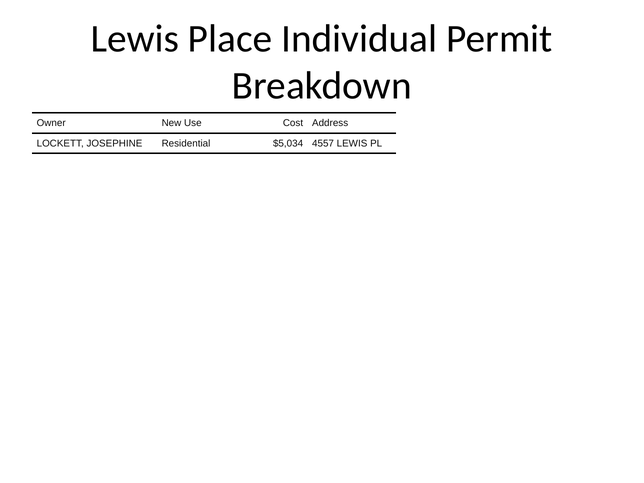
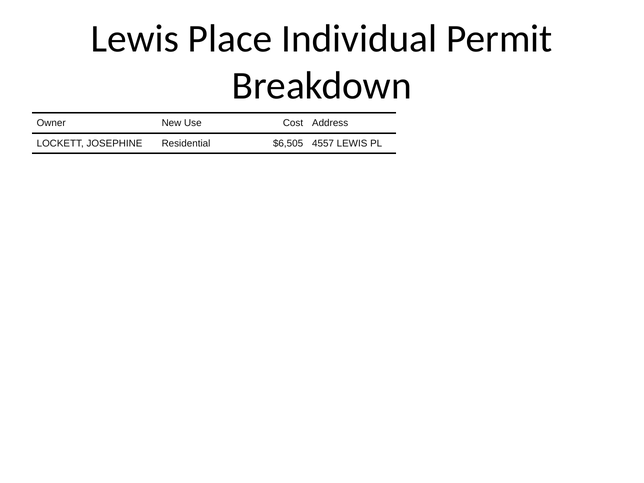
$5,034: $5,034 -> $6,505
